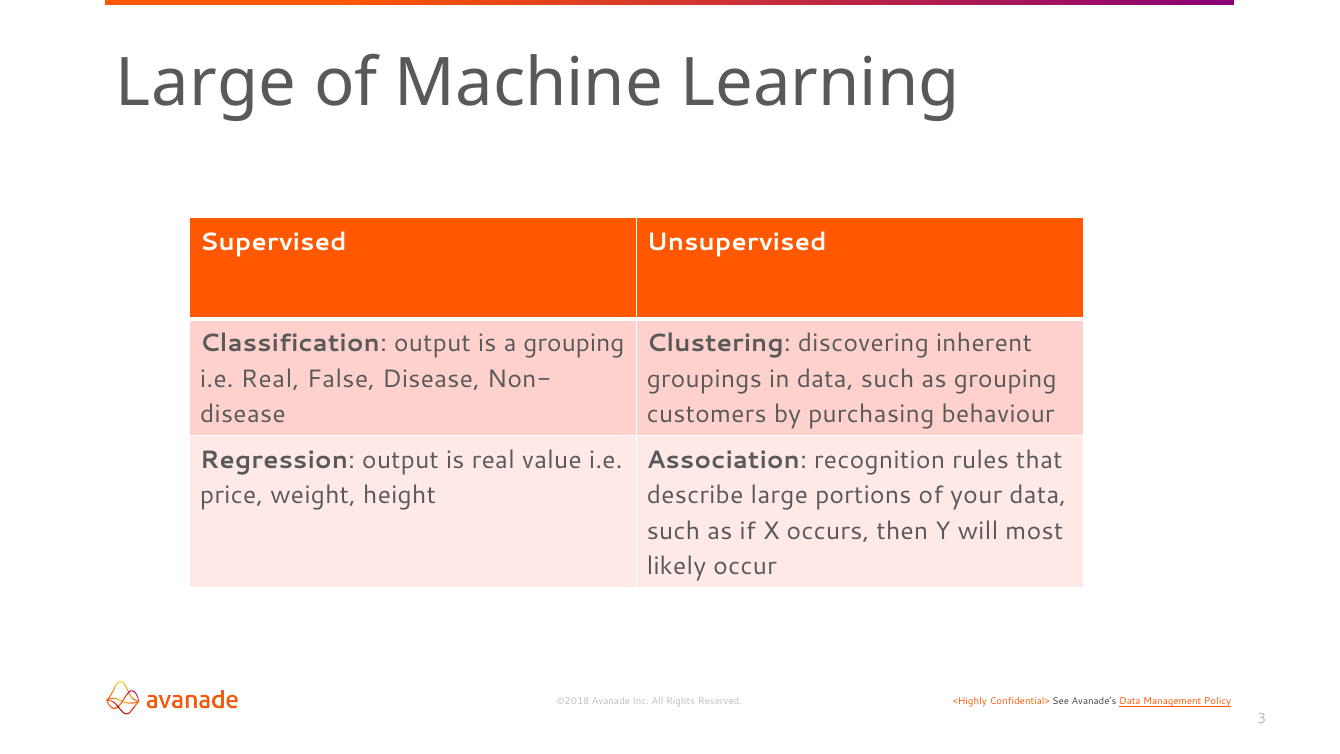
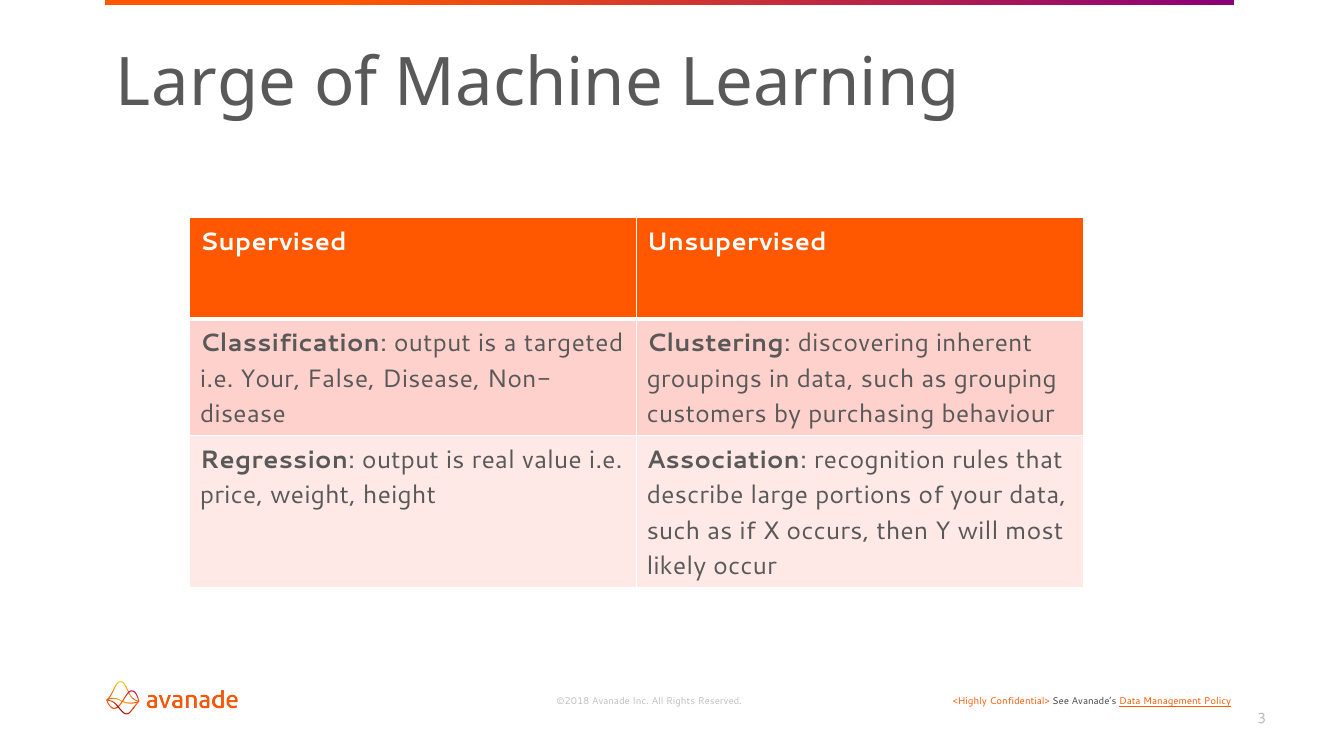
a grouping: grouping -> targeted
i.e Real: Real -> Your
